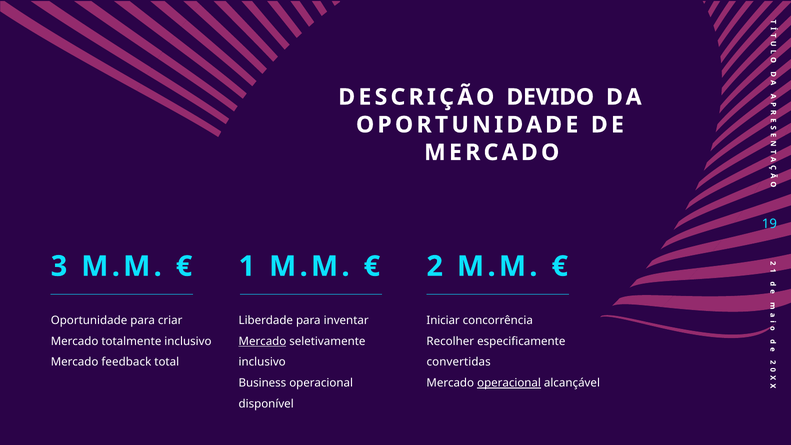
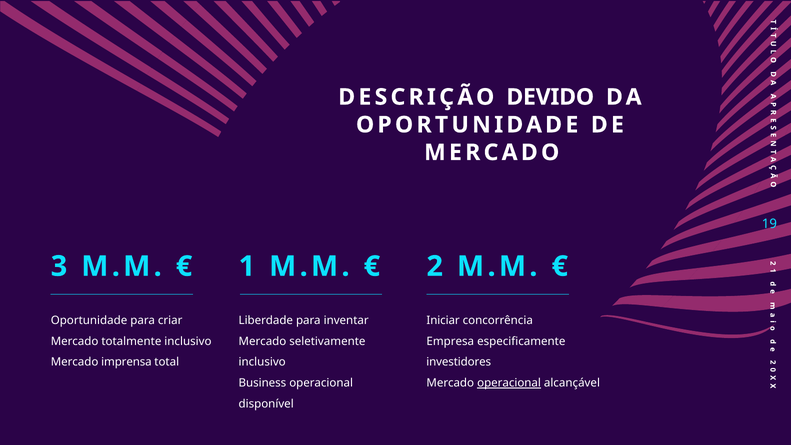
Mercado at (262, 341) underline: present -> none
Recolher: Recolher -> Empresa
feedback: feedback -> imprensa
convertidas: convertidas -> investidores
